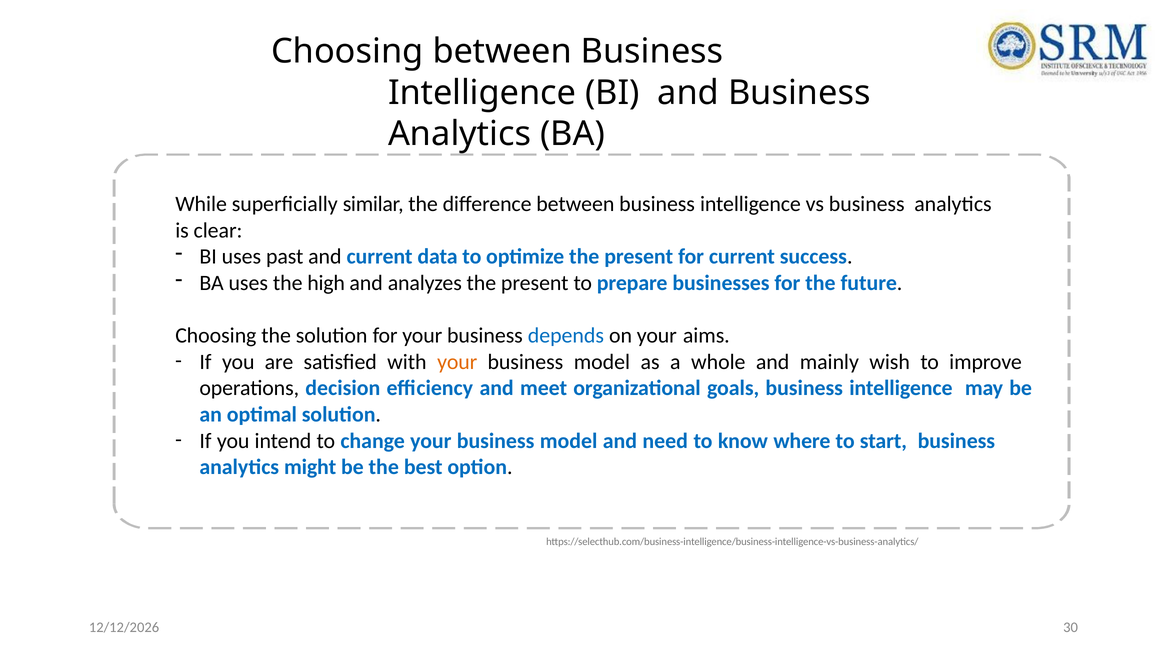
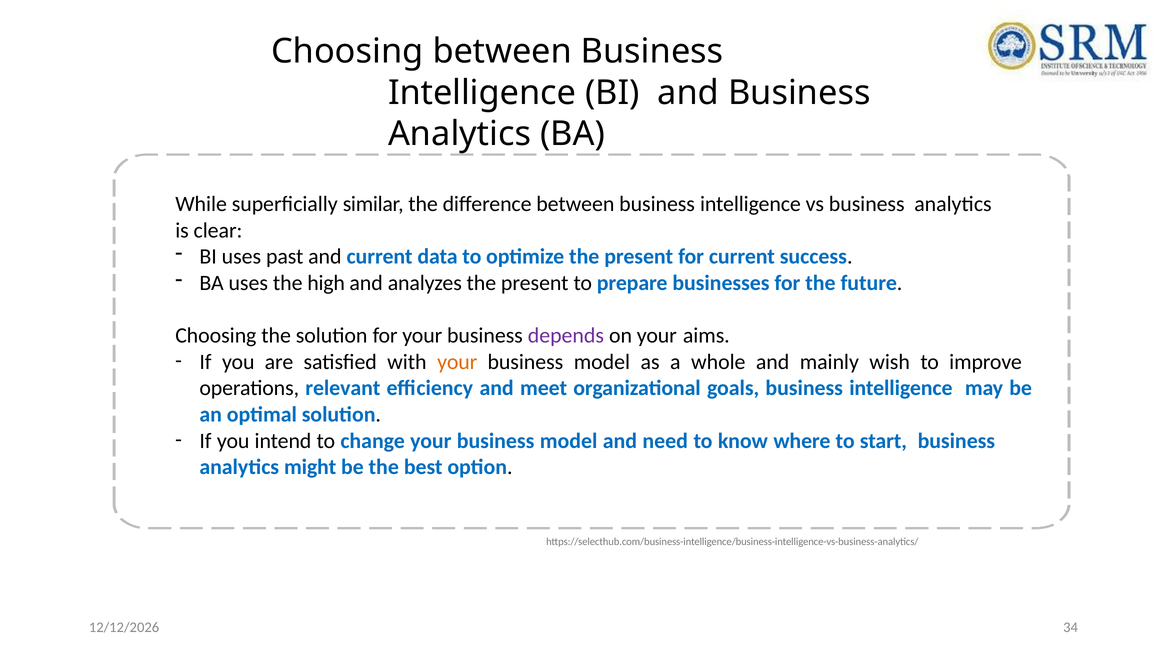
depends colour: blue -> purple
decision: decision -> relevant
30: 30 -> 34
